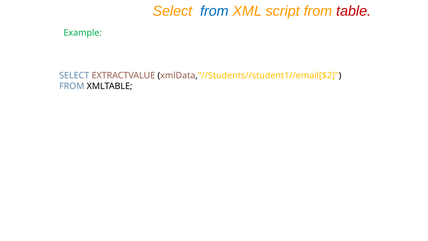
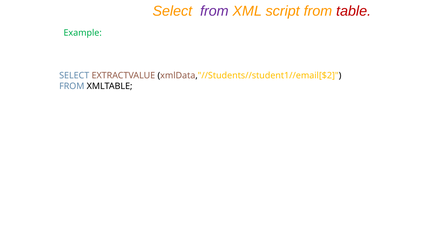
from at (214, 11) colour: blue -> purple
